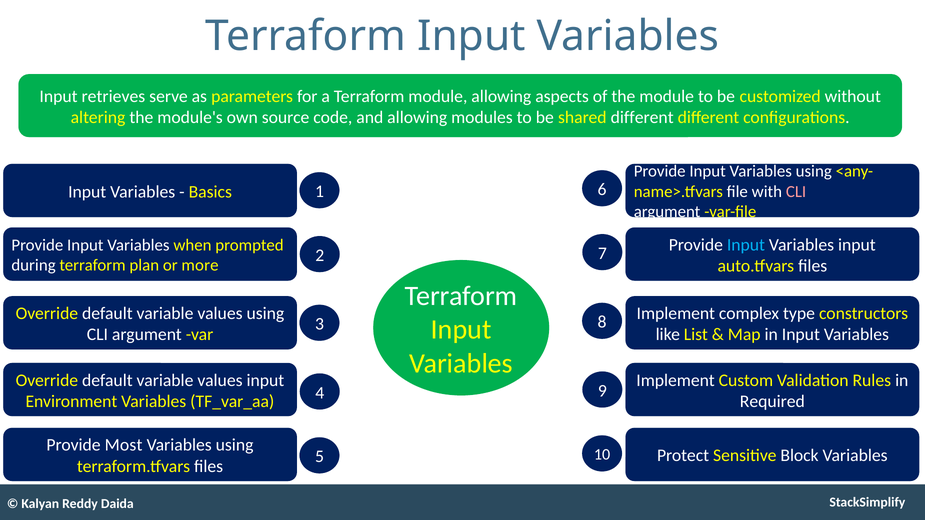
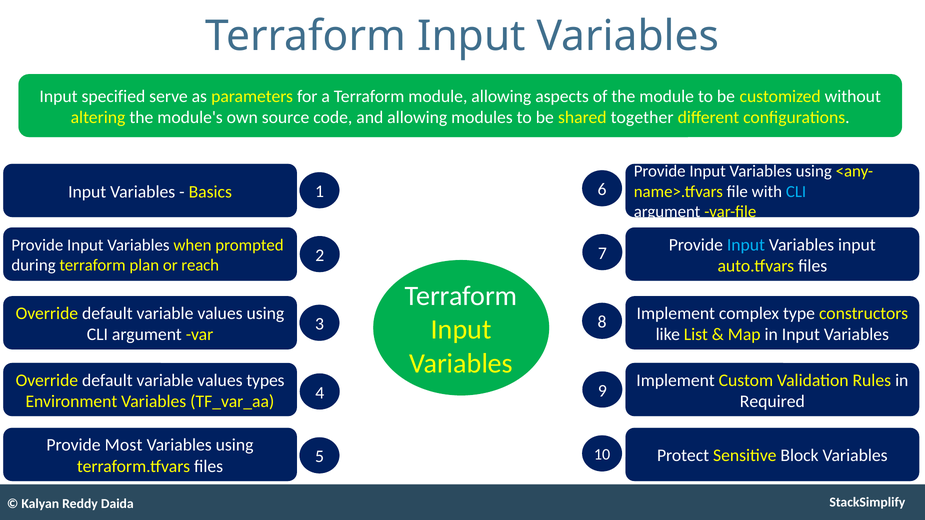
retrieves: retrieves -> specified
shared different: different -> together
CLI at (796, 192) colour: pink -> light blue
more: more -> reach
values input: input -> types
